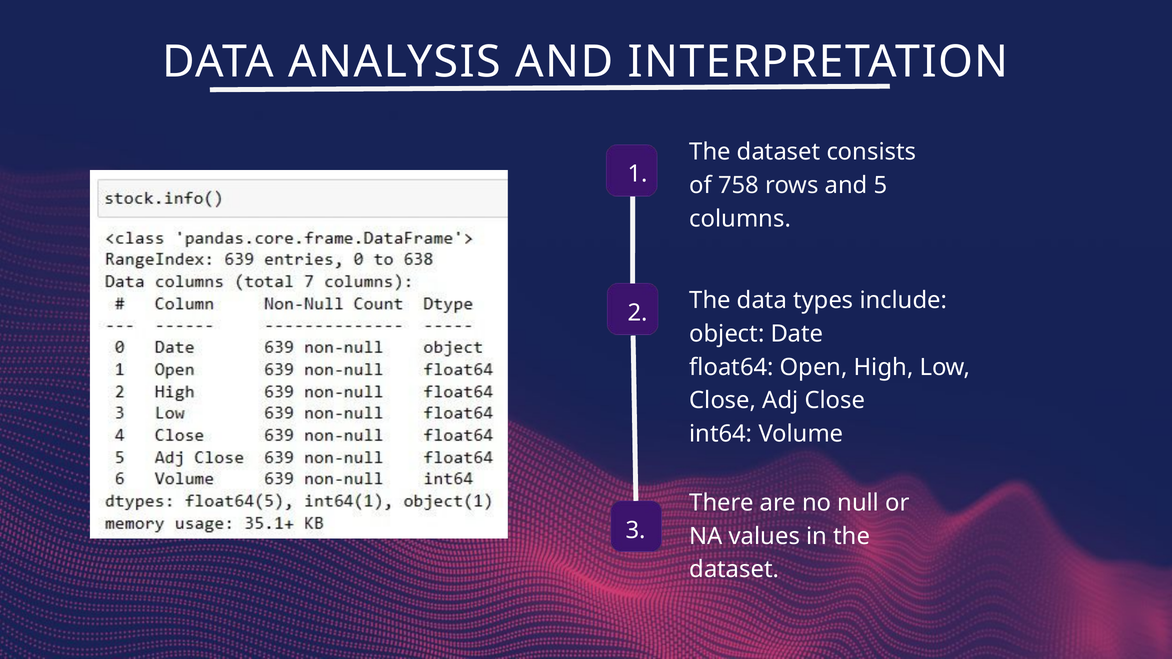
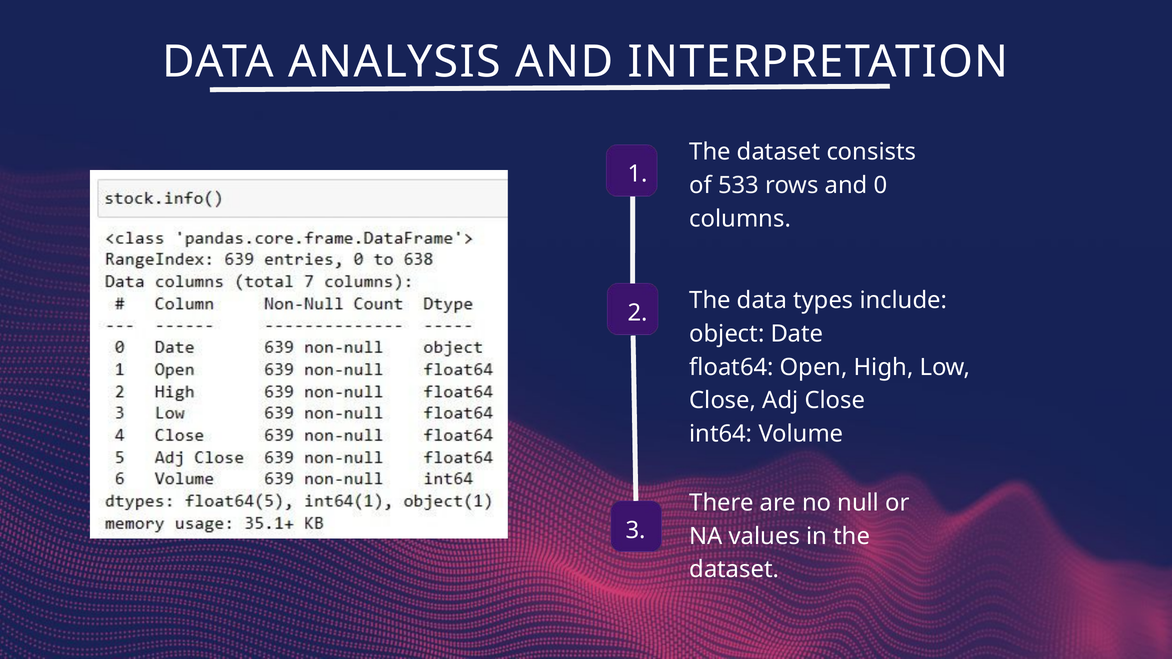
758: 758 -> 533
5: 5 -> 0
